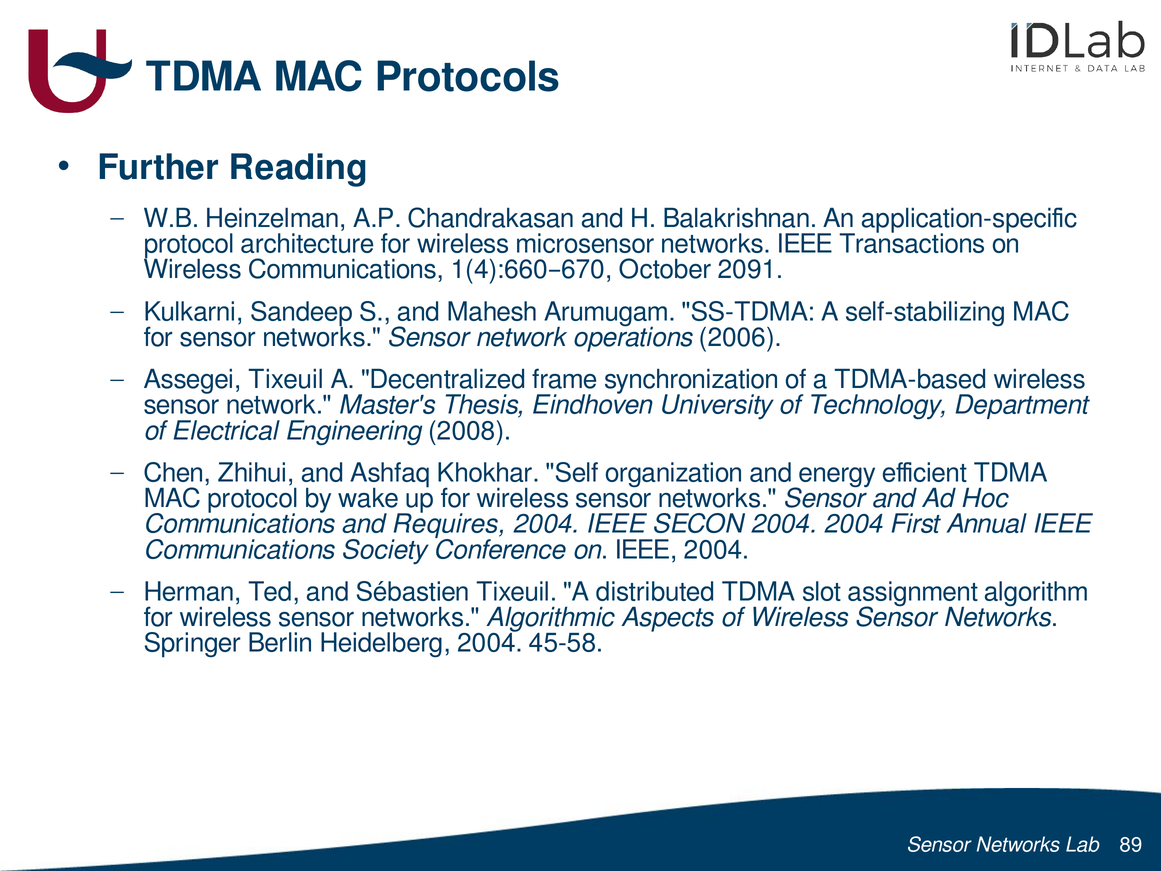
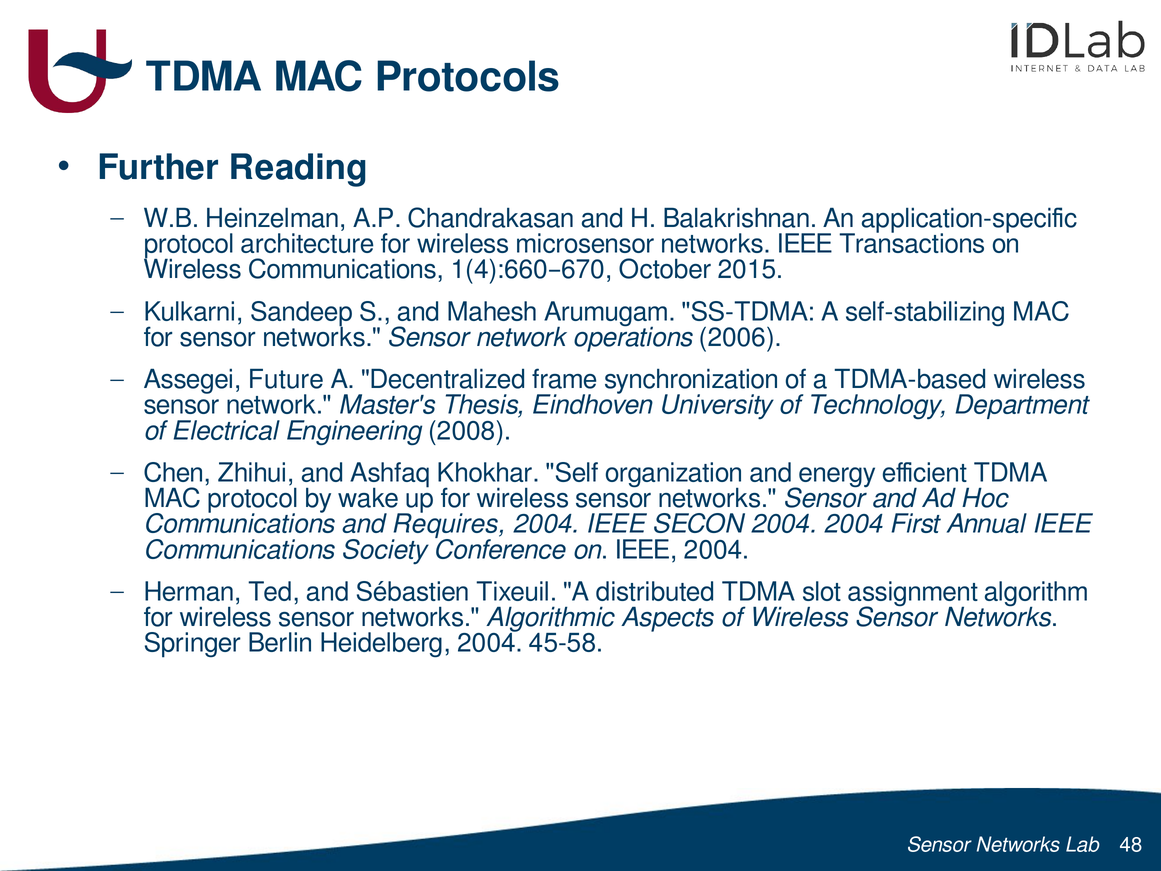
2091: 2091 -> 2015
Assegei Tixeuil: Tixeuil -> Future
89: 89 -> 48
